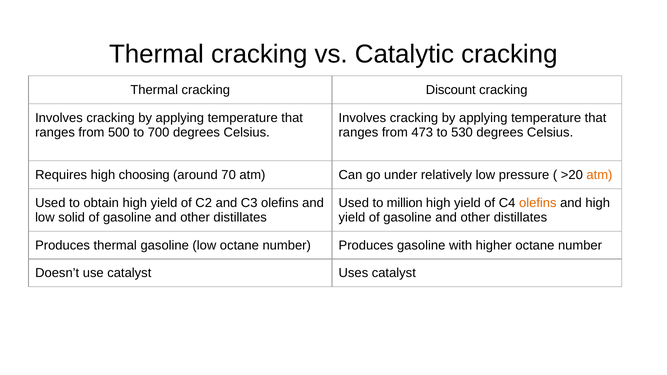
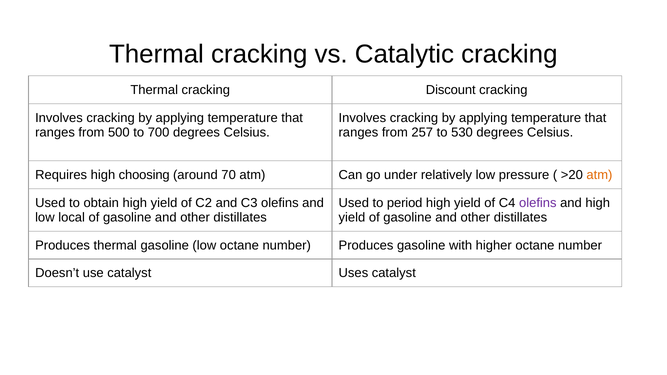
473: 473 -> 257
million: million -> period
olefins at (538, 203) colour: orange -> purple
solid: solid -> local
